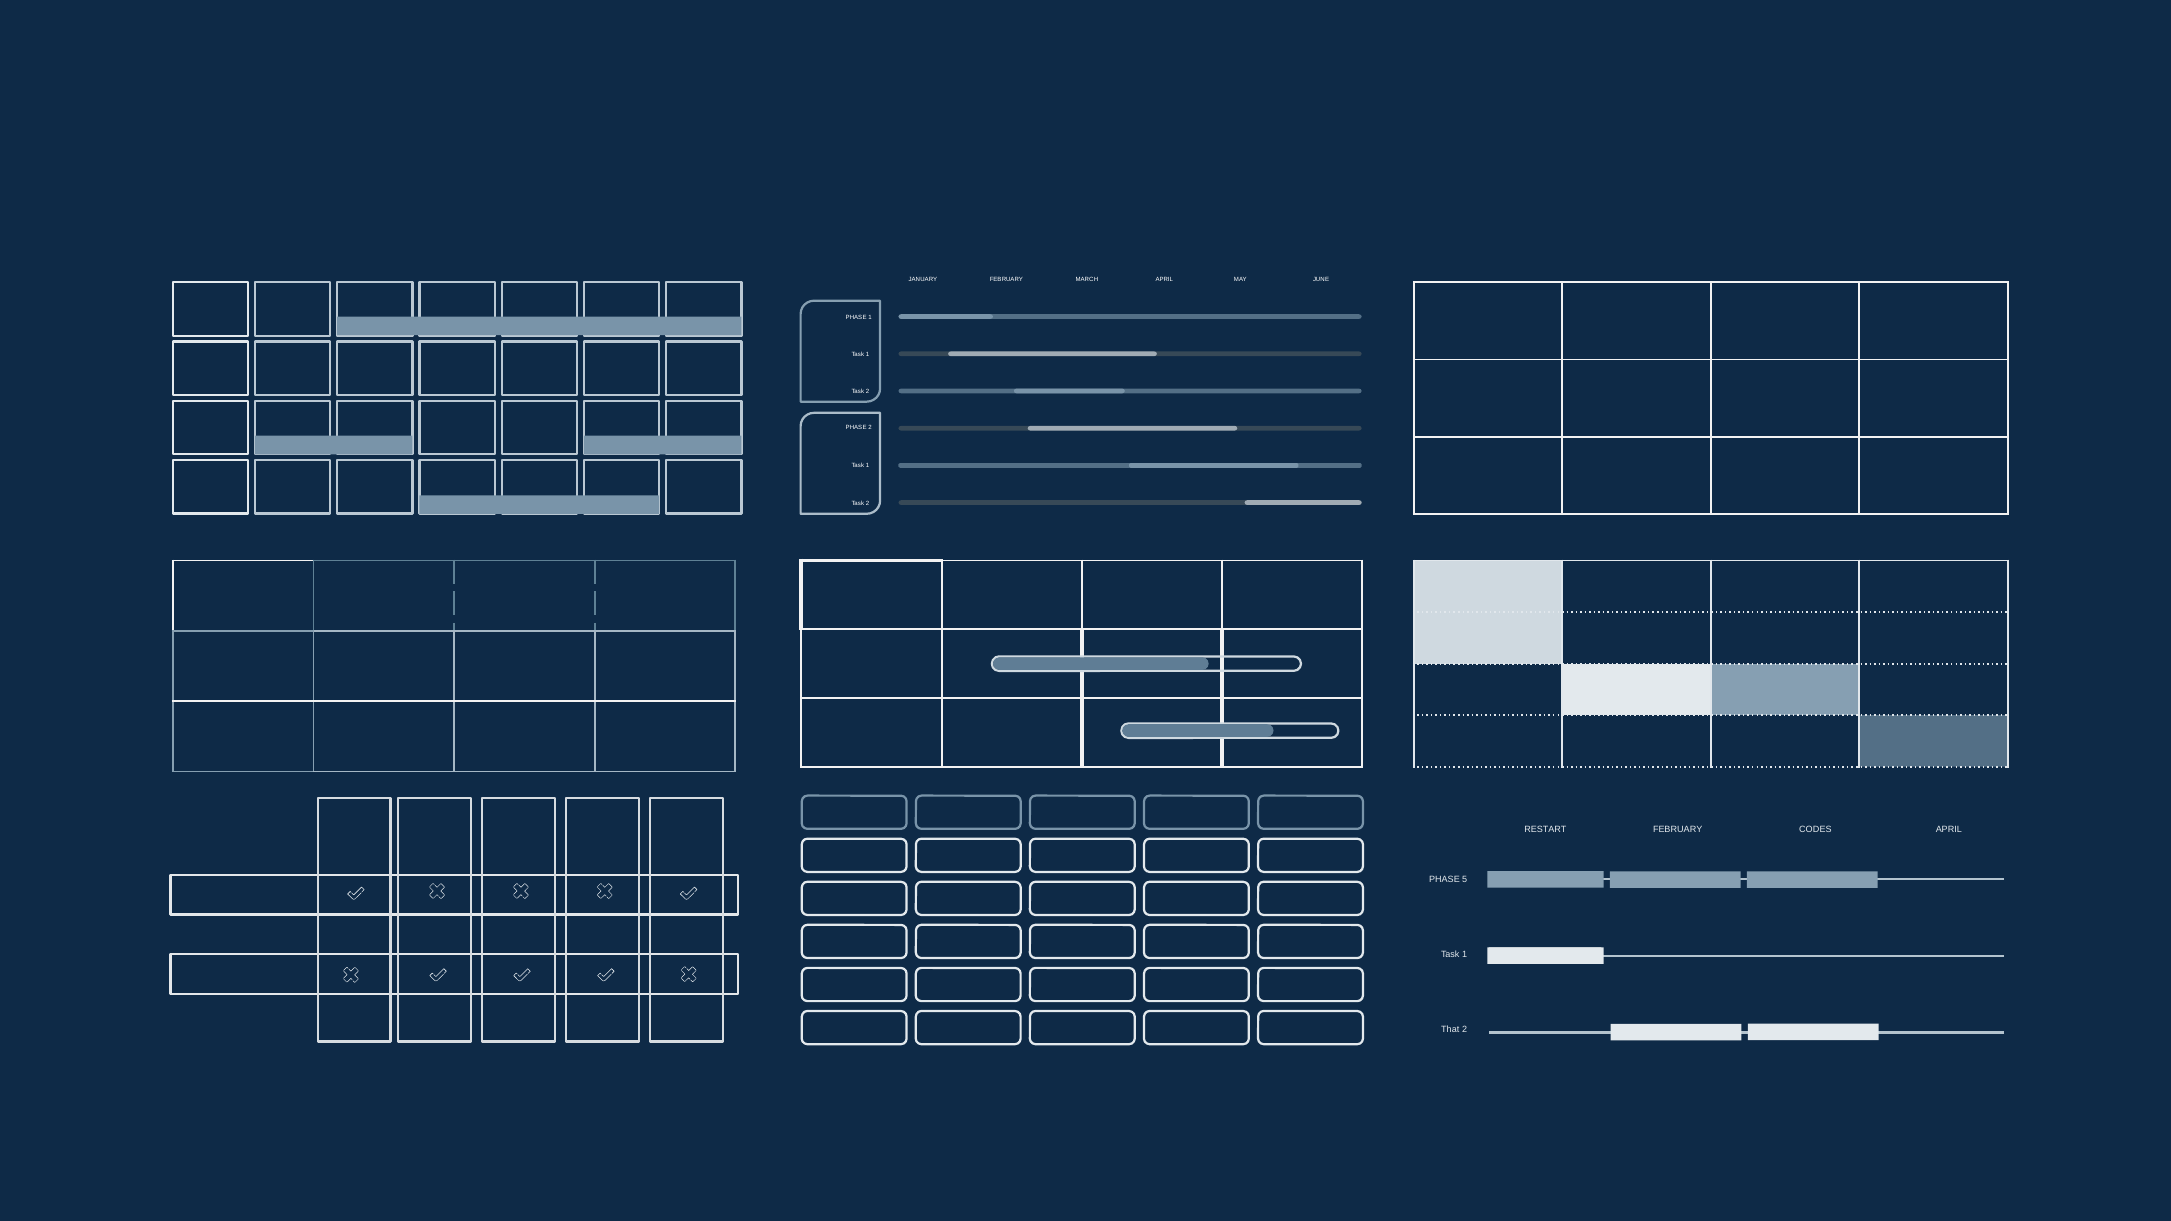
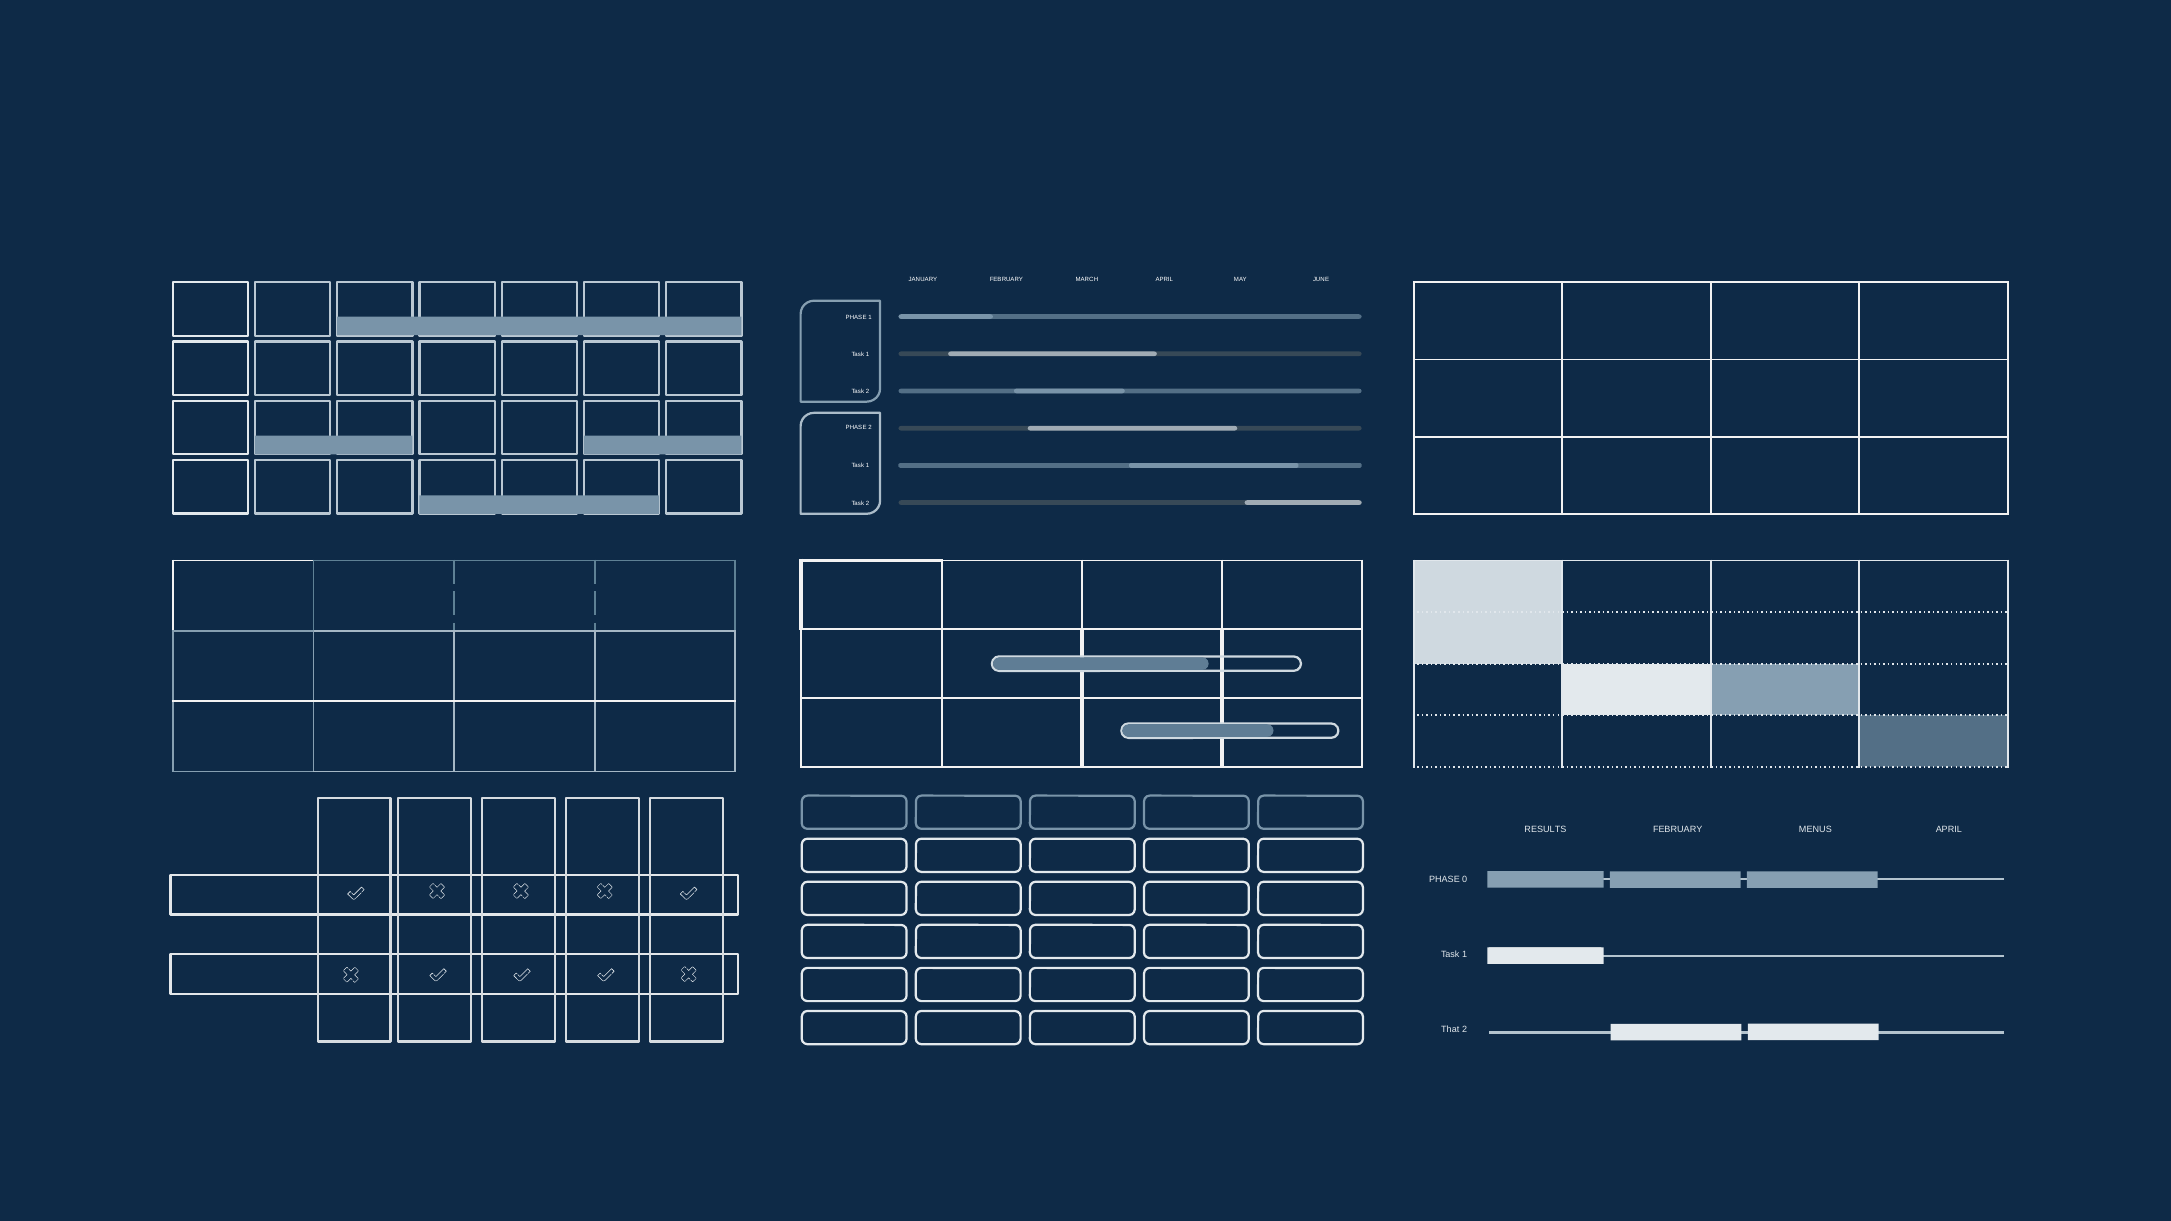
RESTART: RESTART -> RESULTS
CODES: CODES -> MENUS
5: 5 -> 0
